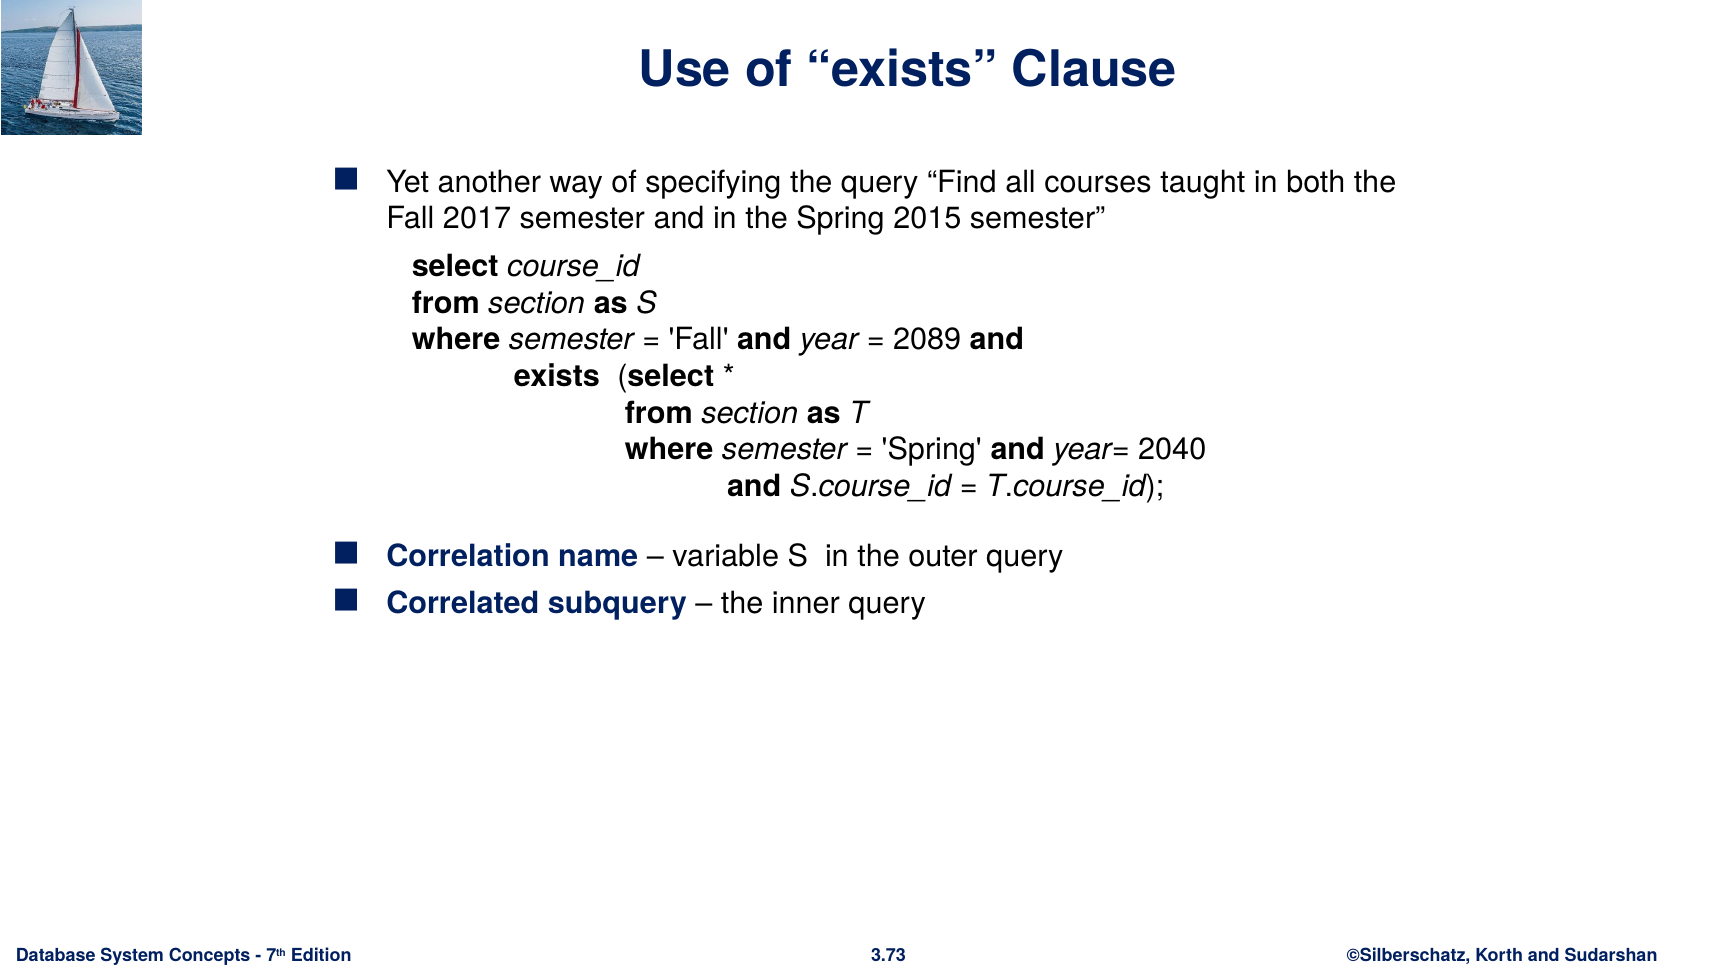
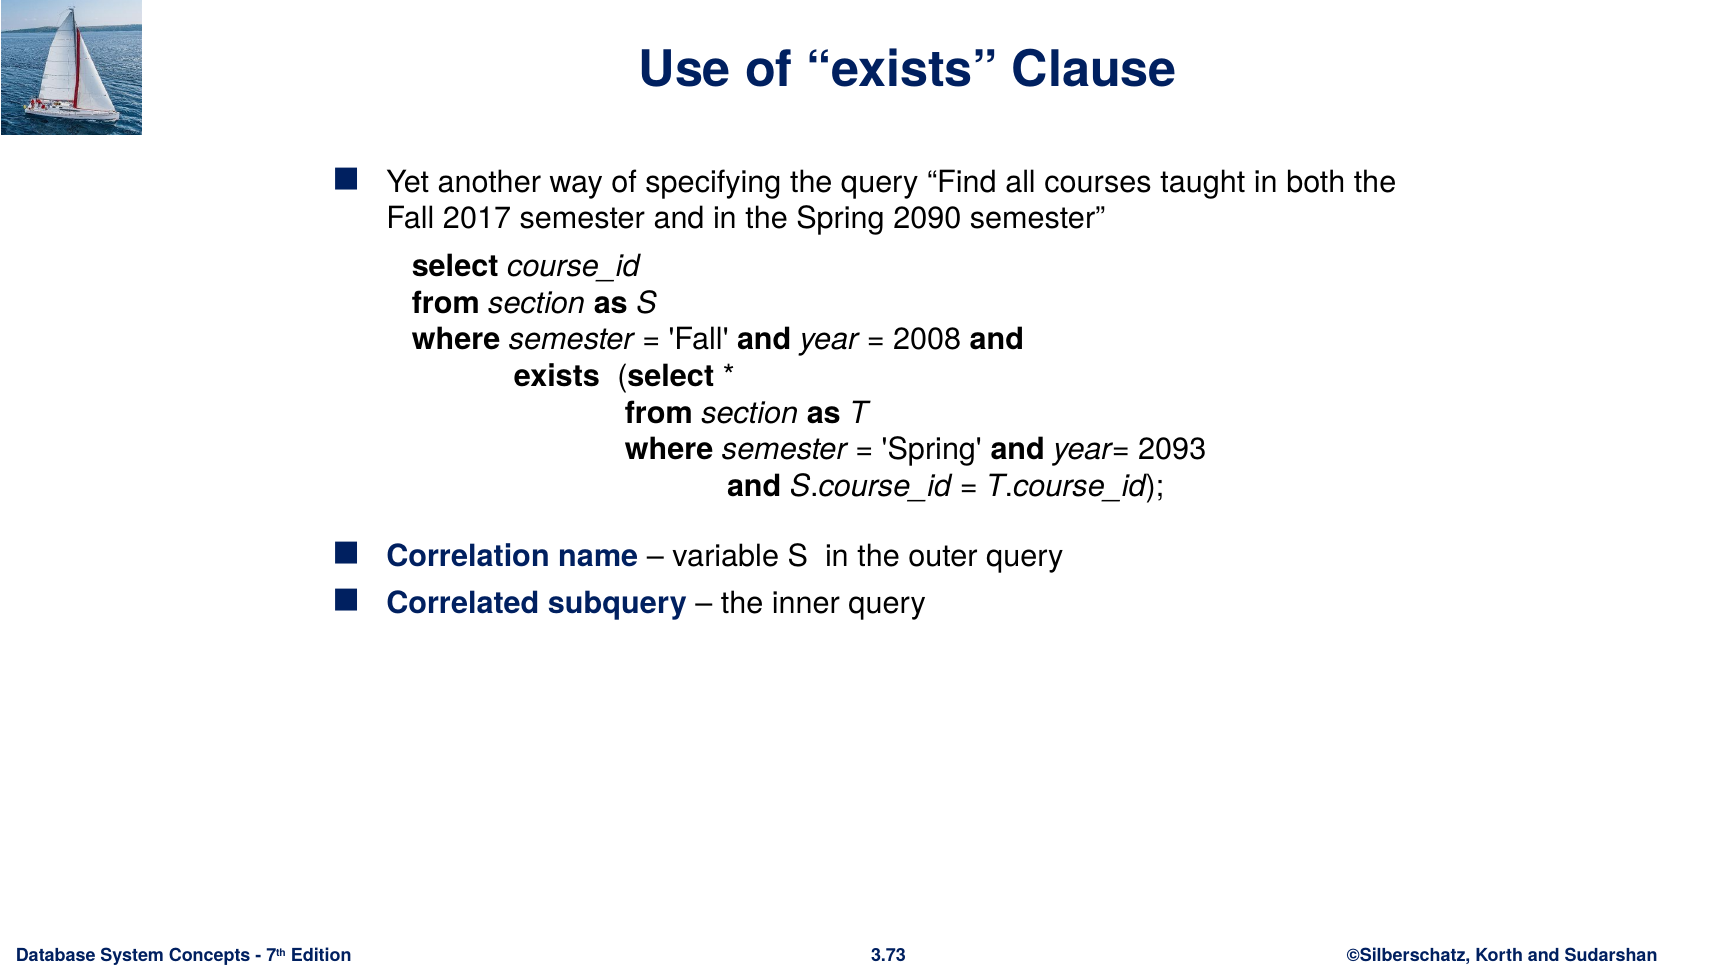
2015: 2015 -> 2090
2089: 2089 -> 2008
2040: 2040 -> 2093
